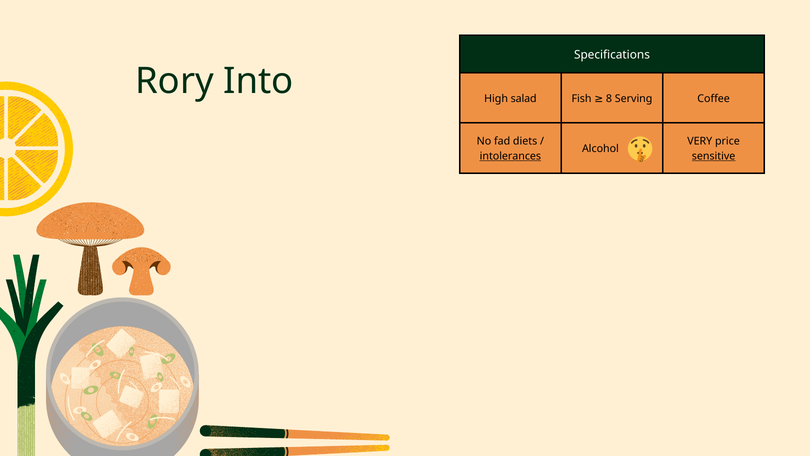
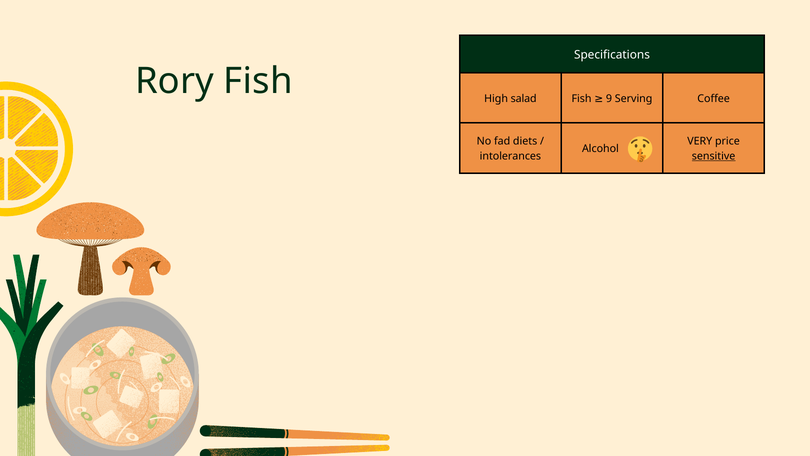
Rory Into: Into -> Fish
8: 8 -> 9
intolerances underline: present -> none
